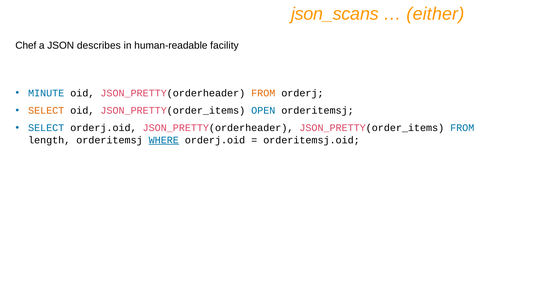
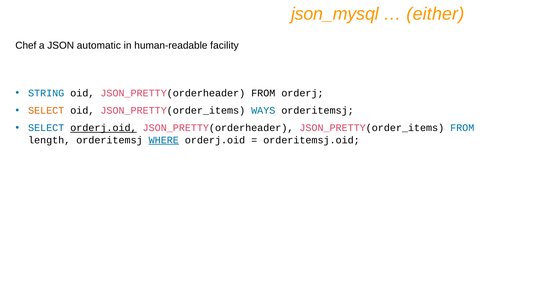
json_scans: json_scans -> json_mysql
describes: describes -> automatic
MINUTE: MINUTE -> STRING
FROM at (263, 93) colour: orange -> black
OPEN: OPEN -> WAYS
orderj.oid at (103, 128) underline: none -> present
